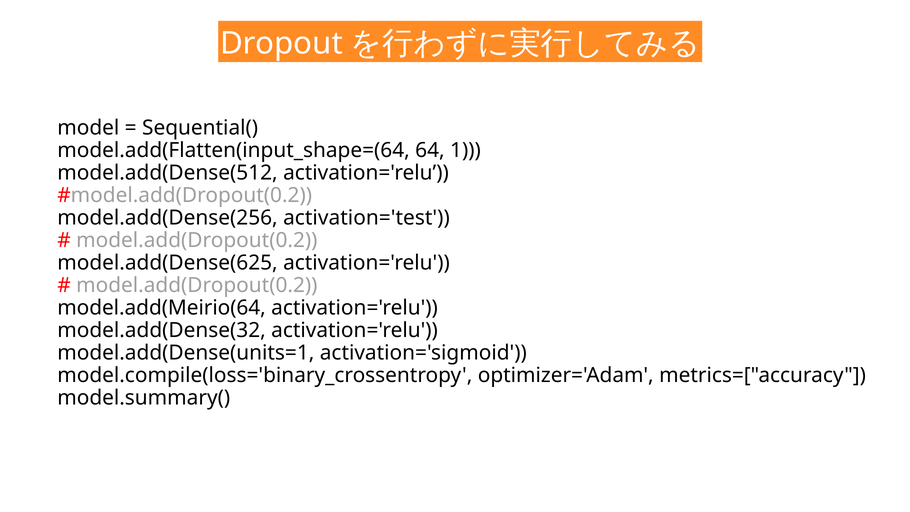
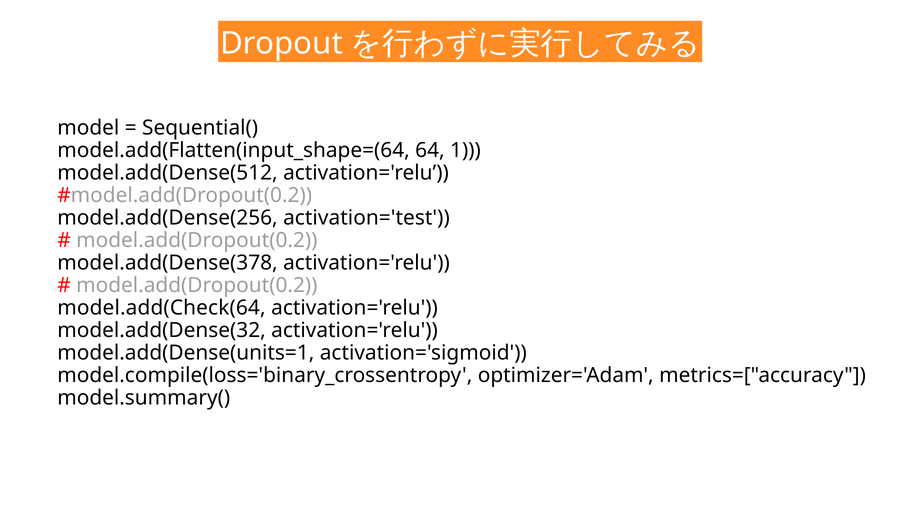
model.add(Dense(625: model.add(Dense(625 -> model.add(Dense(378
model.add(Meirio(64: model.add(Meirio(64 -> model.add(Check(64
